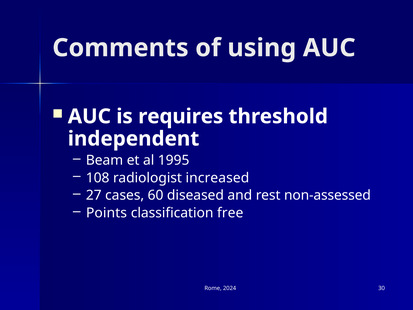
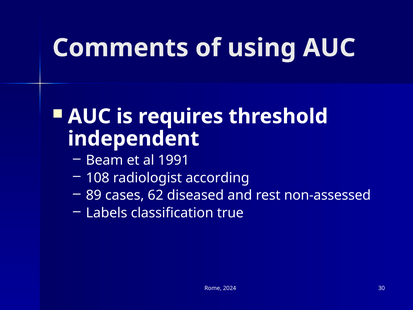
1995: 1995 -> 1991
increased: increased -> according
27: 27 -> 89
60: 60 -> 62
Points: Points -> Labels
free: free -> true
